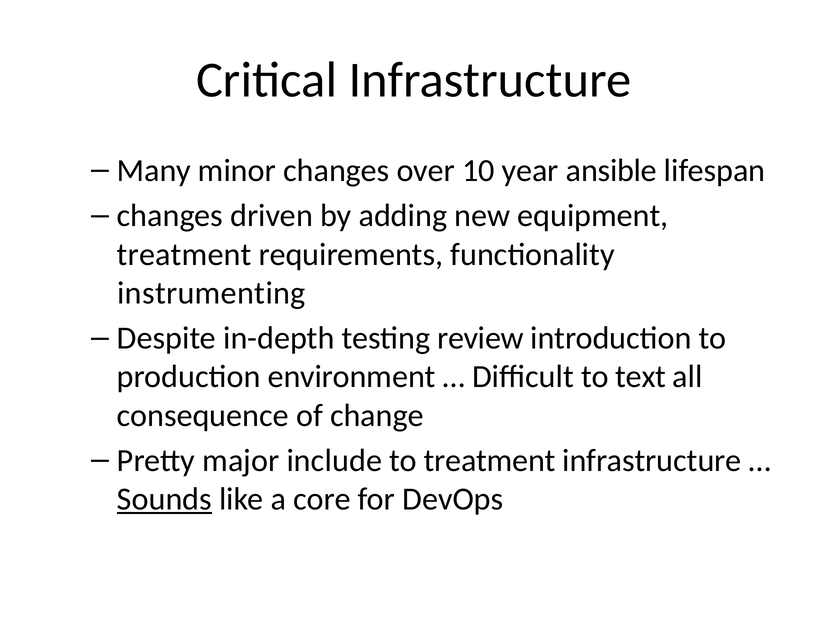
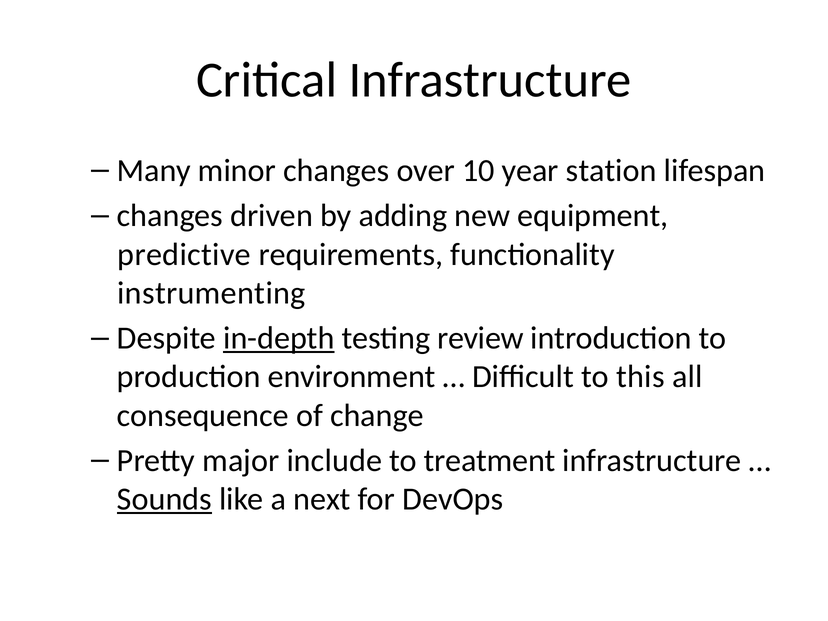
ansible: ansible -> station
treatment at (184, 254): treatment -> predictive
in-depth underline: none -> present
text: text -> this
core: core -> next
